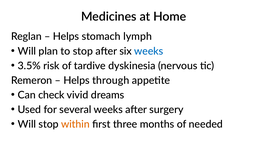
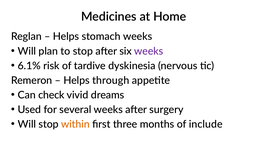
stomach lymph: lymph -> weeks
weeks at (149, 51) colour: blue -> purple
3.5%: 3.5% -> 6.1%
needed: needed -> include
